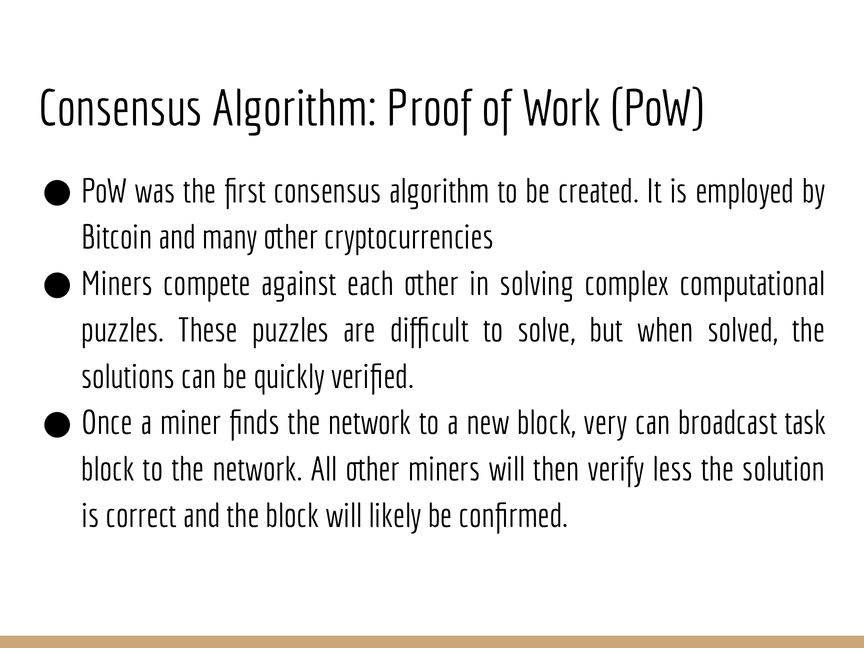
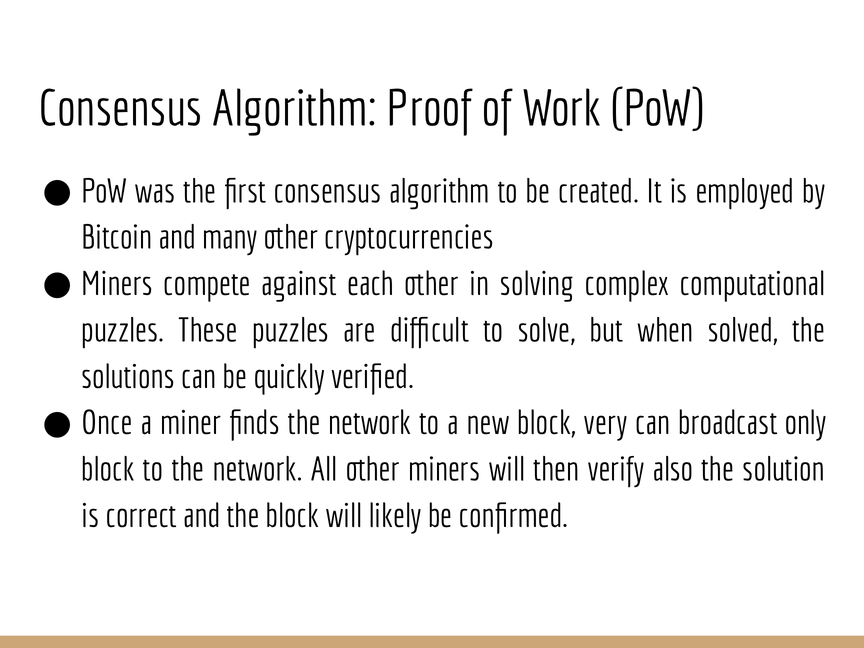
task: task -> only
less: less -> also
